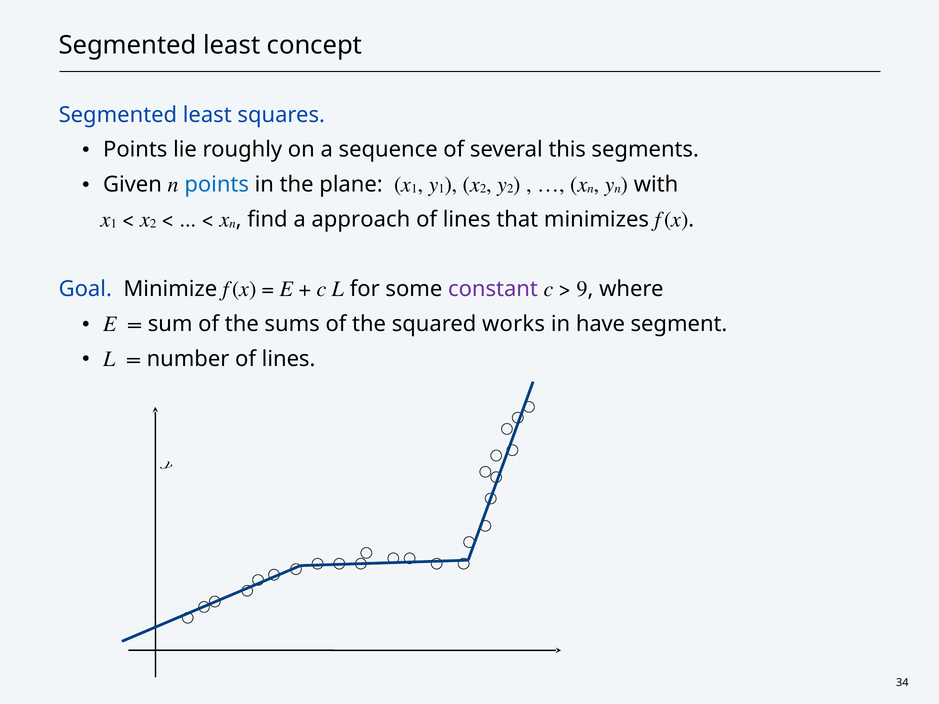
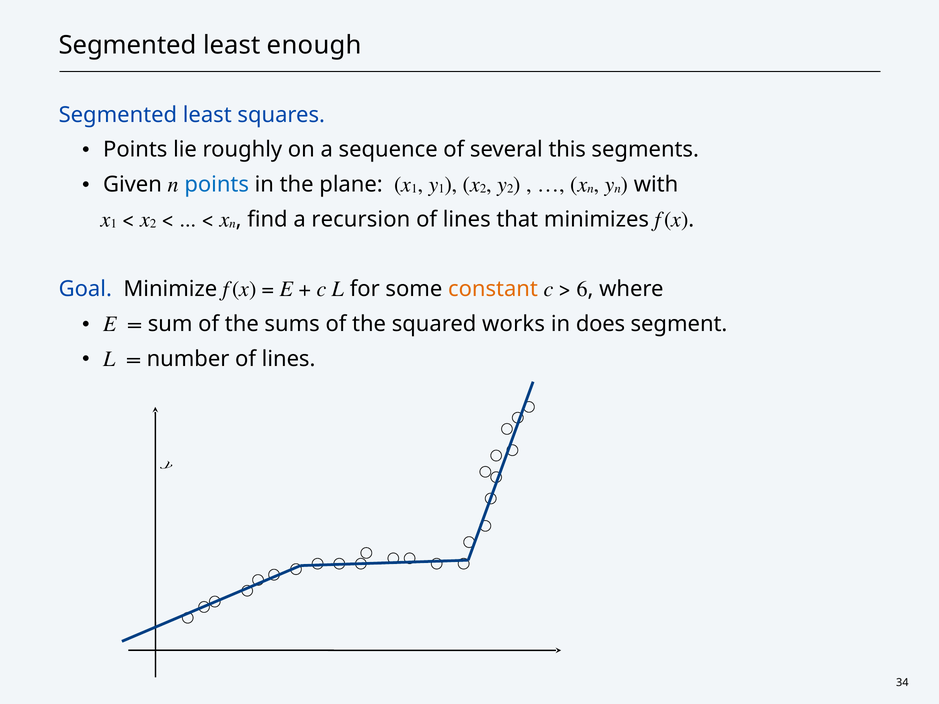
concept: concept -> enough
approach: approach -> recursion
constant colour: purple -> orange
9: 9 -> 6
have: have -> does
